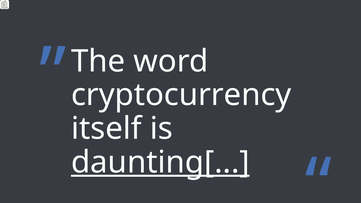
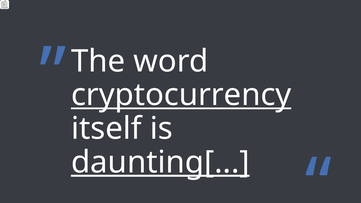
cryptocurrency underline: none -> present
